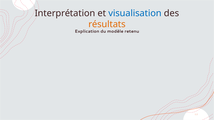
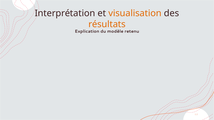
visualisation colour: blue -> orange
